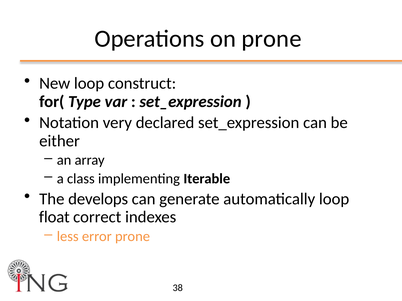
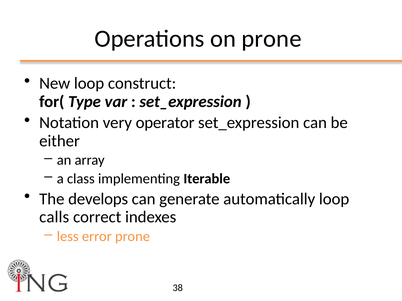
declared: declared -> operator
float: float -> calls
